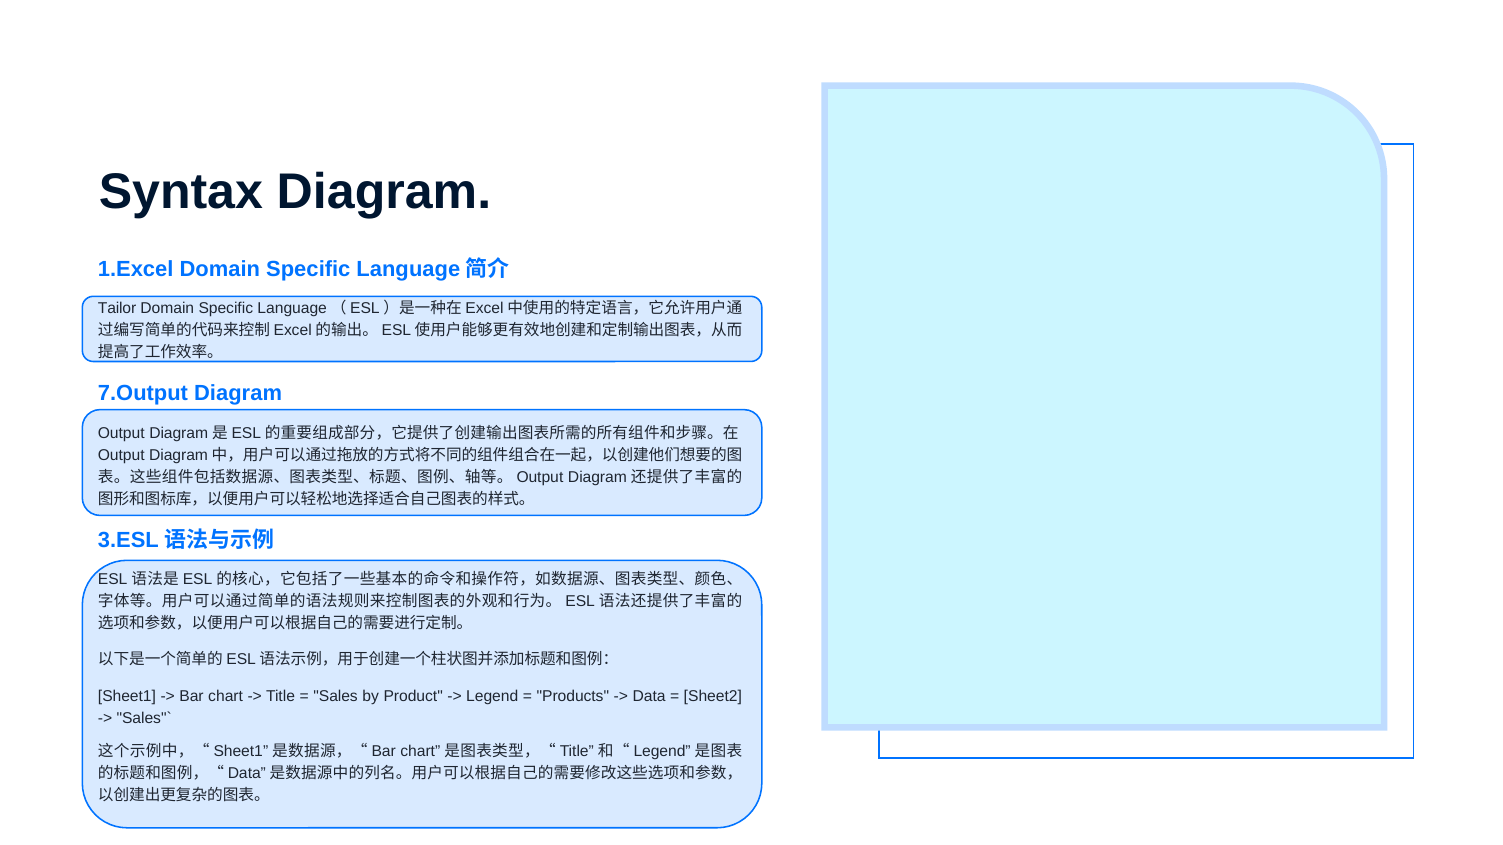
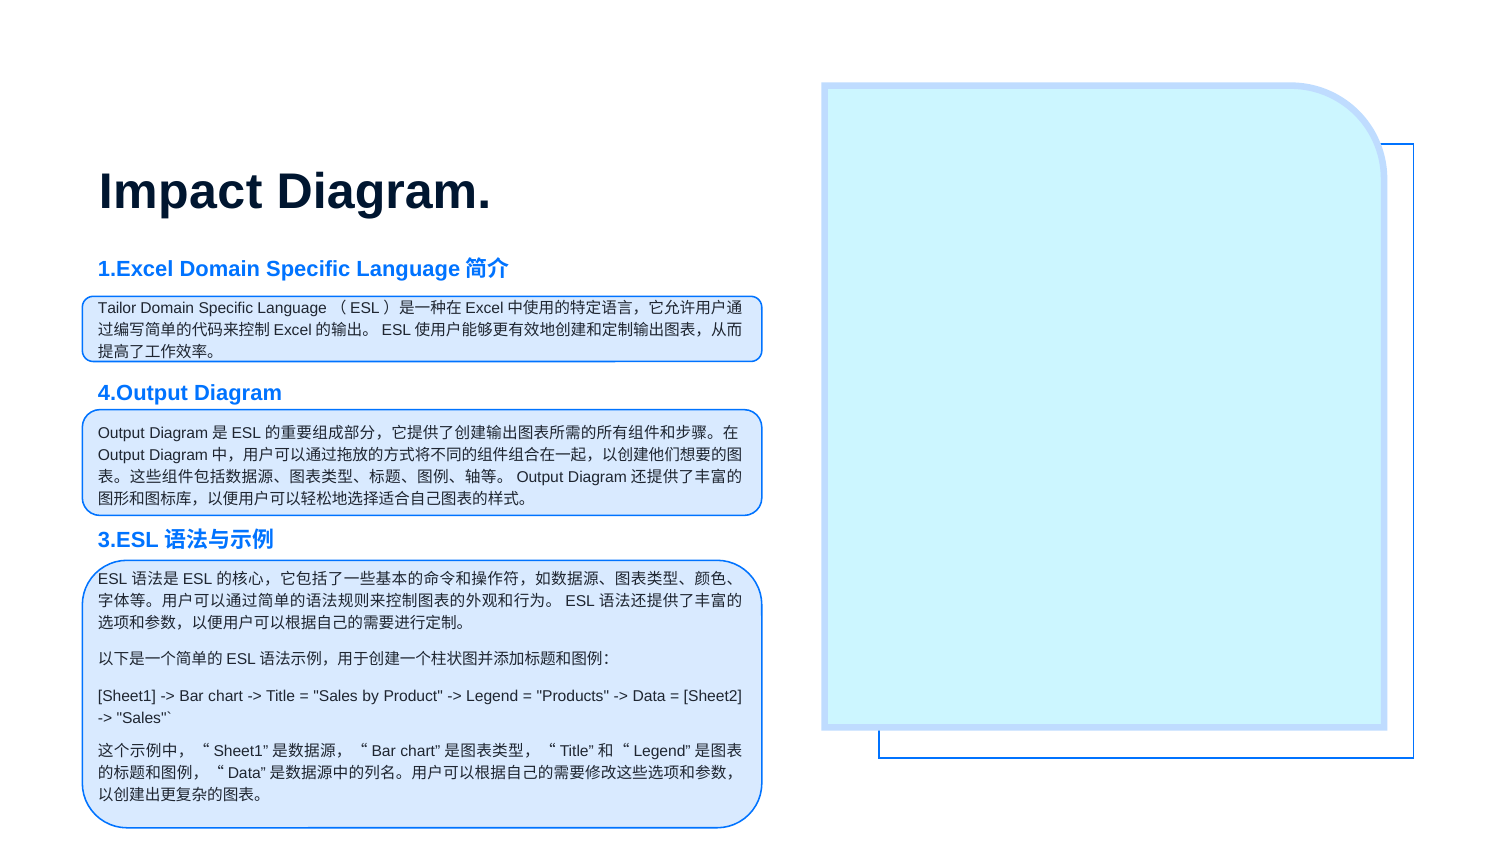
Syntax: Syntax -> Impact
7.Output: 7.Output -> 4.Output
